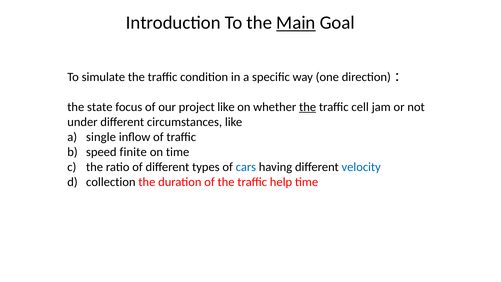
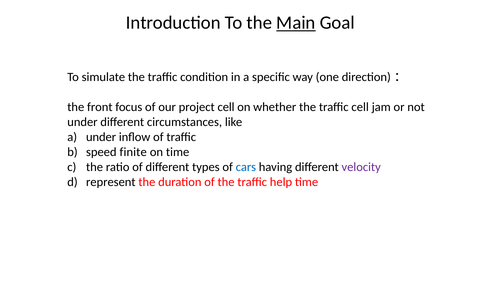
state: state -> front
project like: like -> cell
the at (308, 107) underline: present -> none
a single: single -> under
velocity colour: blue -> purple
collection: collection -> represent
